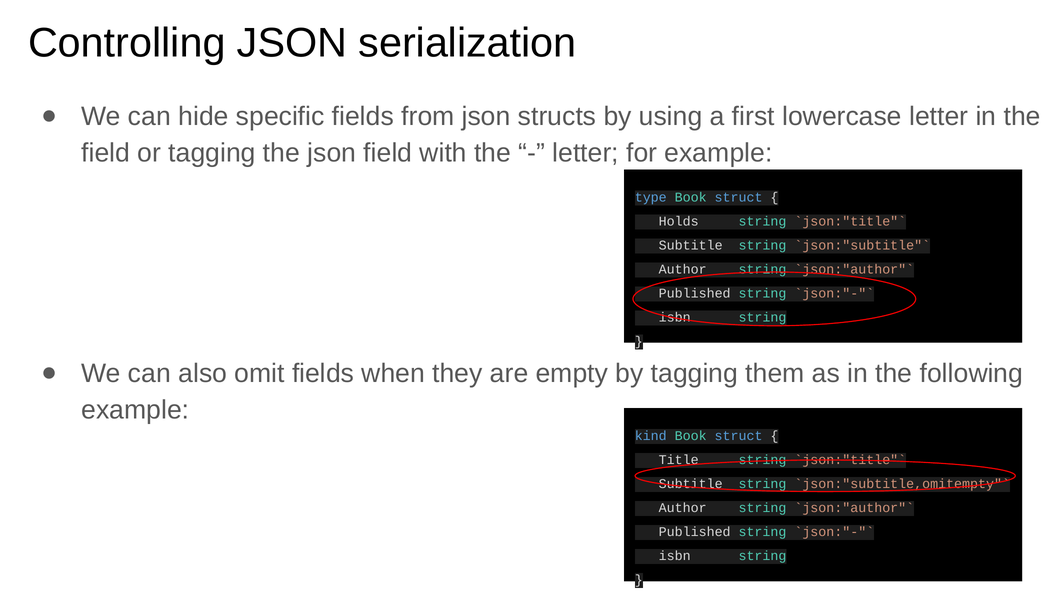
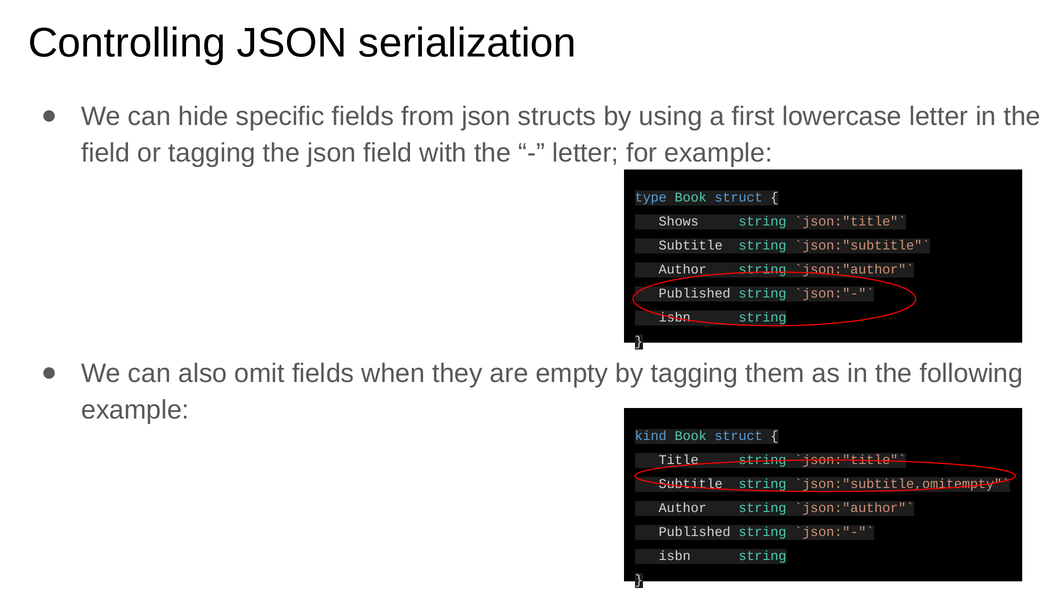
Holds: Holds -> Shows
